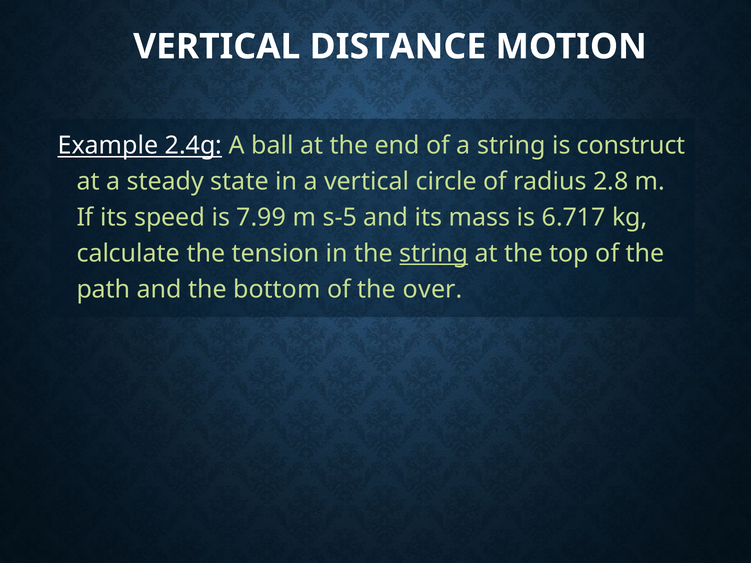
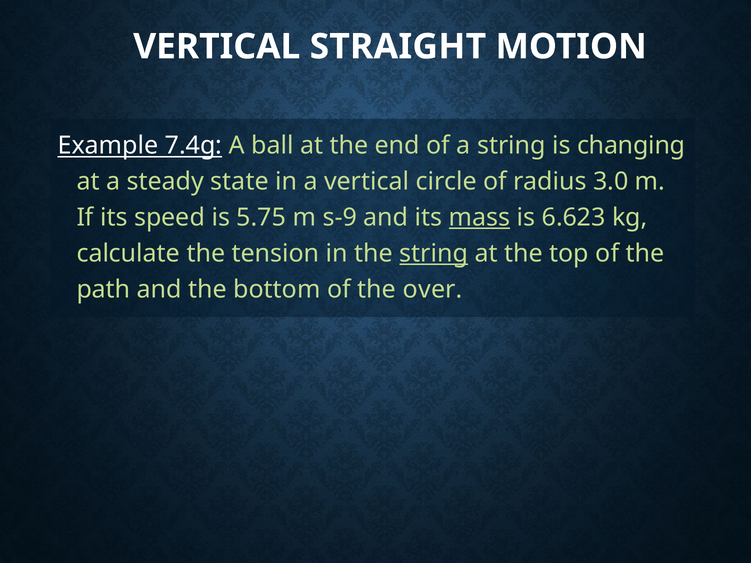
DISTANCE: DISTANCE -> STRAIGHT
2.4g: 2.4g -> 7.4g
construct: construct -> changing
2.8: 2.8 -> 3.0
7.99: 7.99 -> 5.75
s-5: s-5 -> s-9
mass underline: none -> present
6.717: 6.717 -> 6.623
